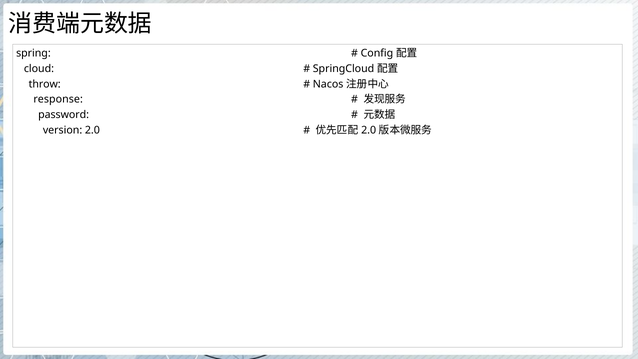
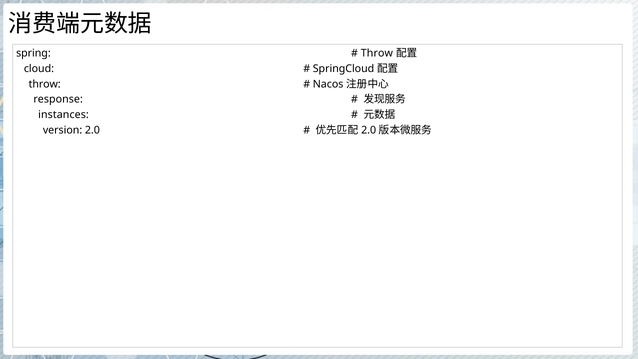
Config at (377, 53): Config -> Throw
password: password -> instances
